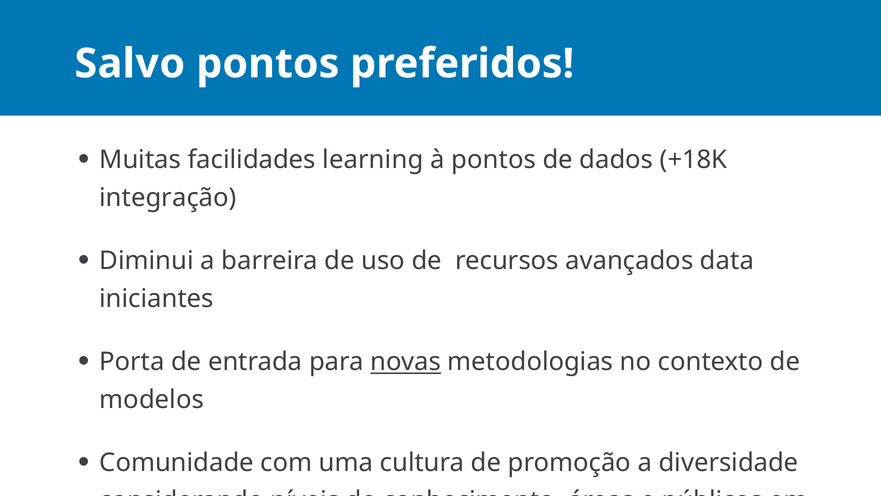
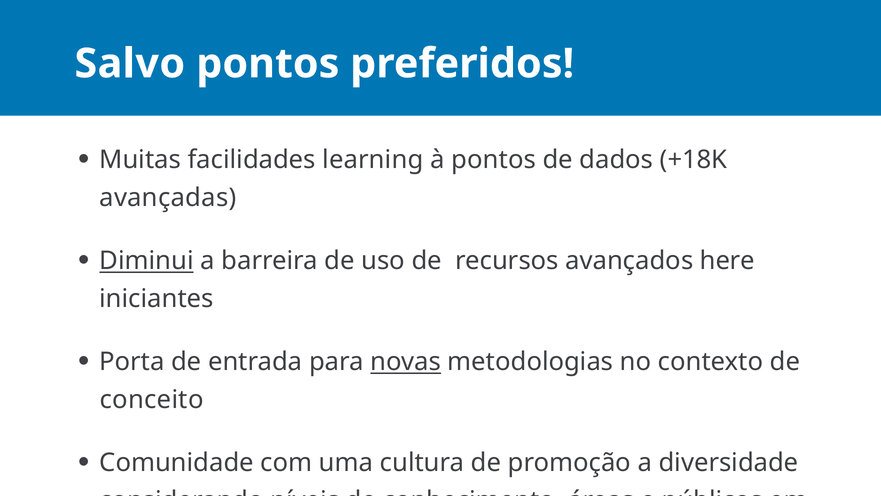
integração: integração -> avançadas
Diminui underline: none -> present
data: data -> here
modelos: modelos -> conceito
